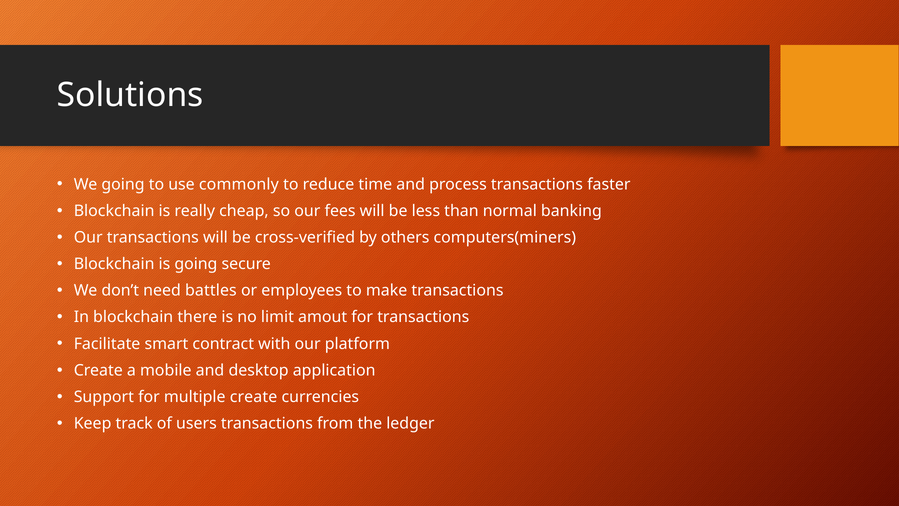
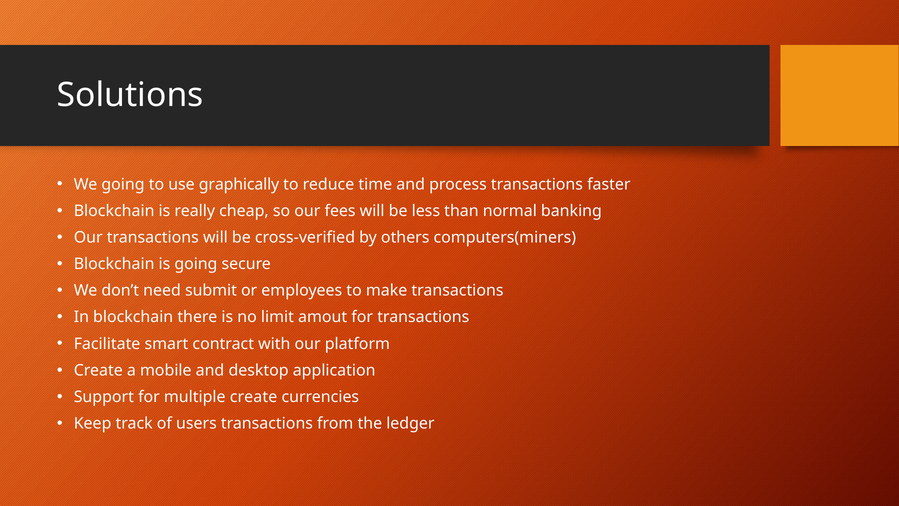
commonly: commonly -> graphically
battles: battles -> submit
